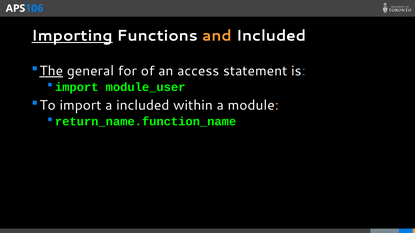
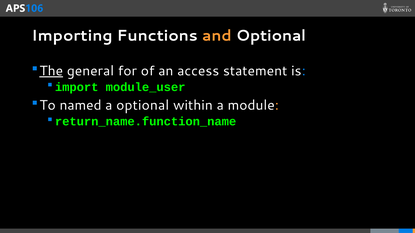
Importing underline: present -> none
and Included: Included -> Optional
To import: import -> named
a included: included -> optional
